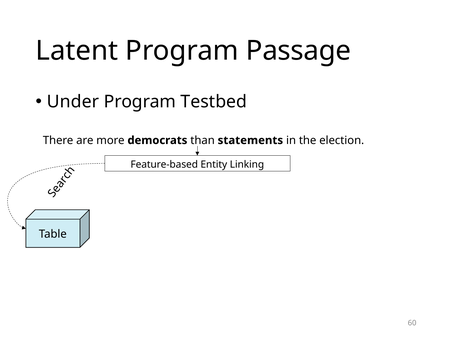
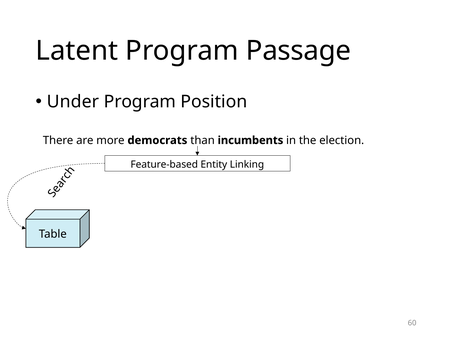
Testbed: Testbed -> Position
statements: statements -> incumbents
